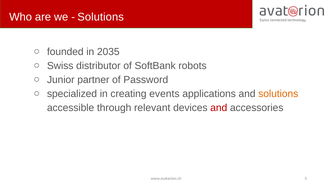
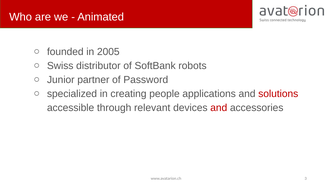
Solutions at (101, 17): Solutions -> Animated
2035: 2035 -> 2005
events: events -> people
solutions at (278, 94) colour: orange -> red
